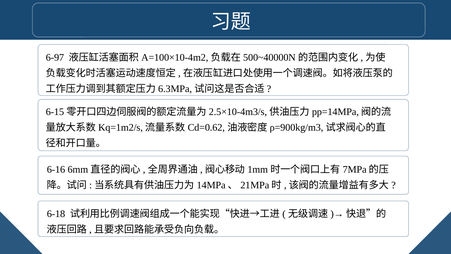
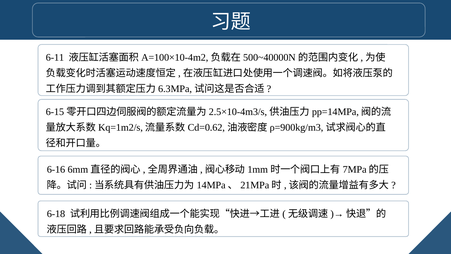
6-97: 6-97 -> 6-11
